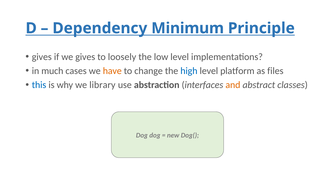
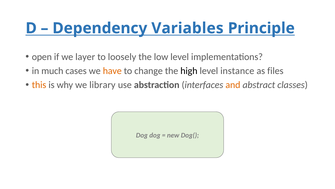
Minimum: Minimum -> Variables
gives at (42, 57): gives -> open
we gives: gives -> layer
high colour: blue -> black
platform: platform -> instance
this colour: blue -> orange
